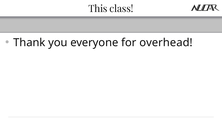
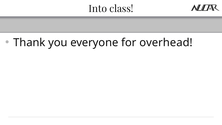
This: This -> Into
